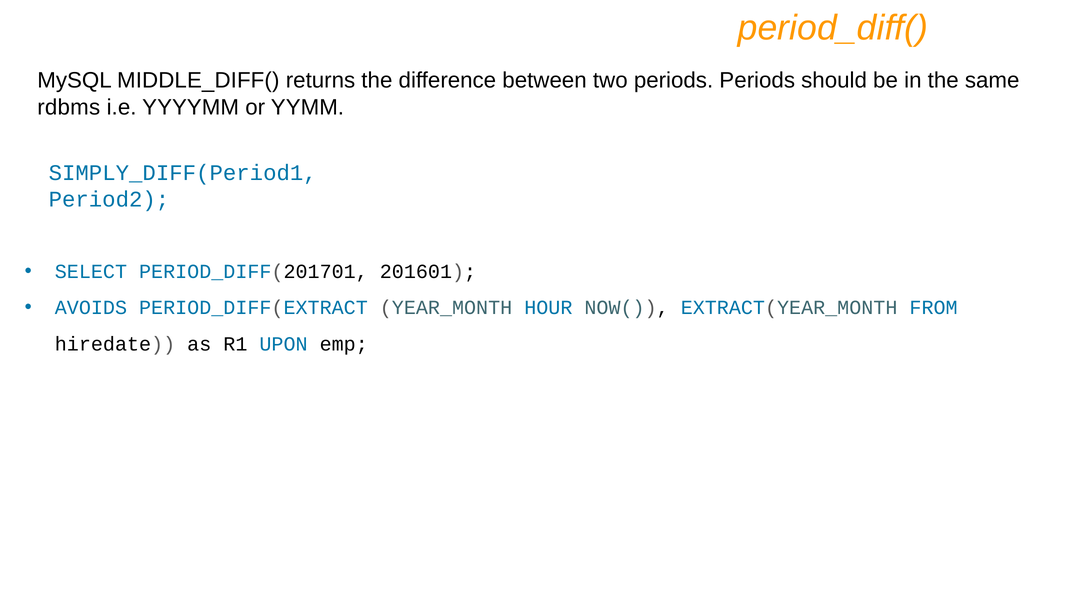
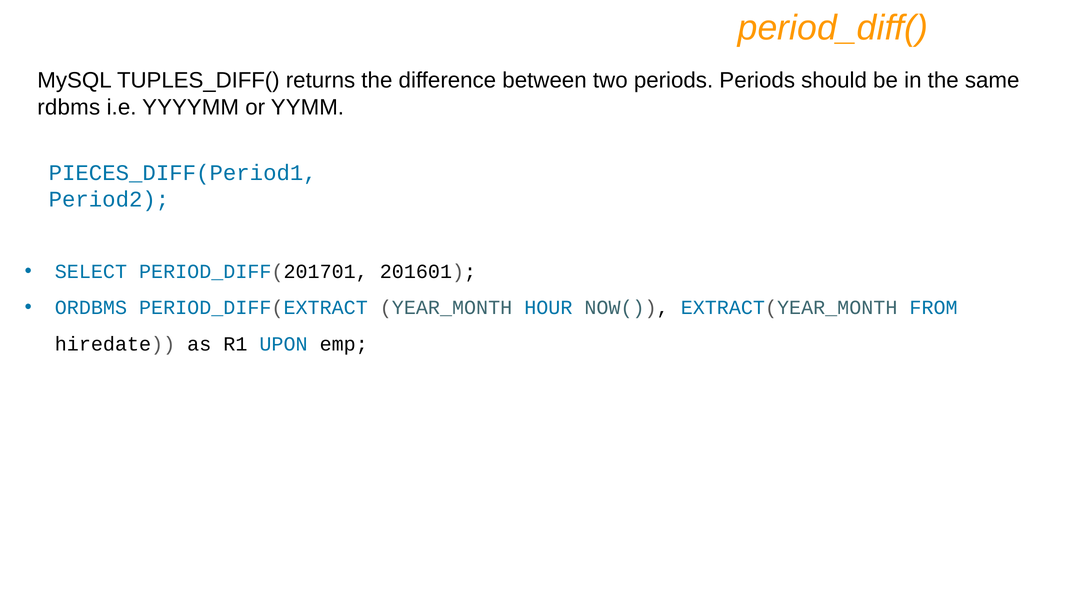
MIDDLE_DIFF(: MIDDLE_DIFF( -> TUPLES_DIFF(
SIMPLY_DIFF(Period1: SIMPLY_DIFF(Period1 -> PIECES_DIFF(Period1
AVOIDS: AVOIDS -> ORDBMS
